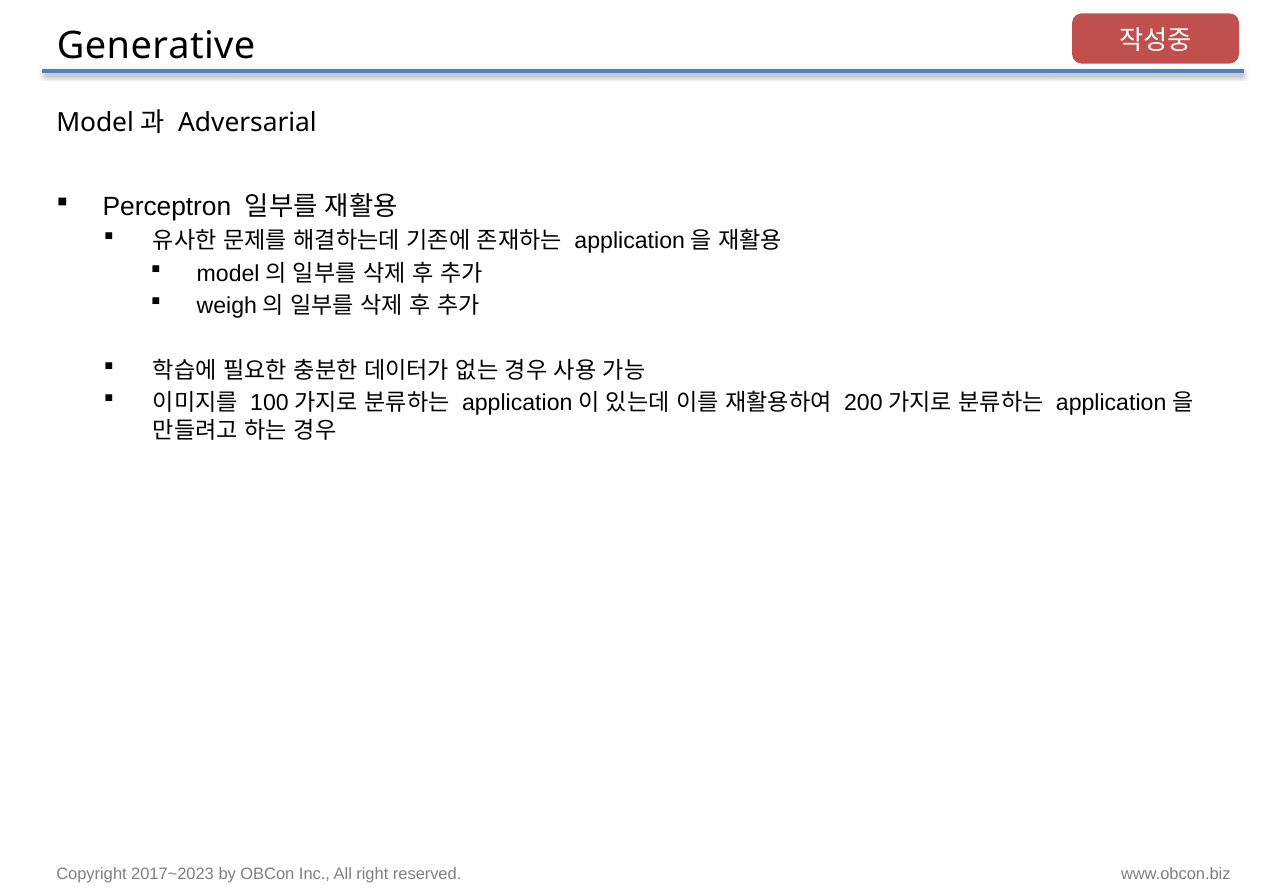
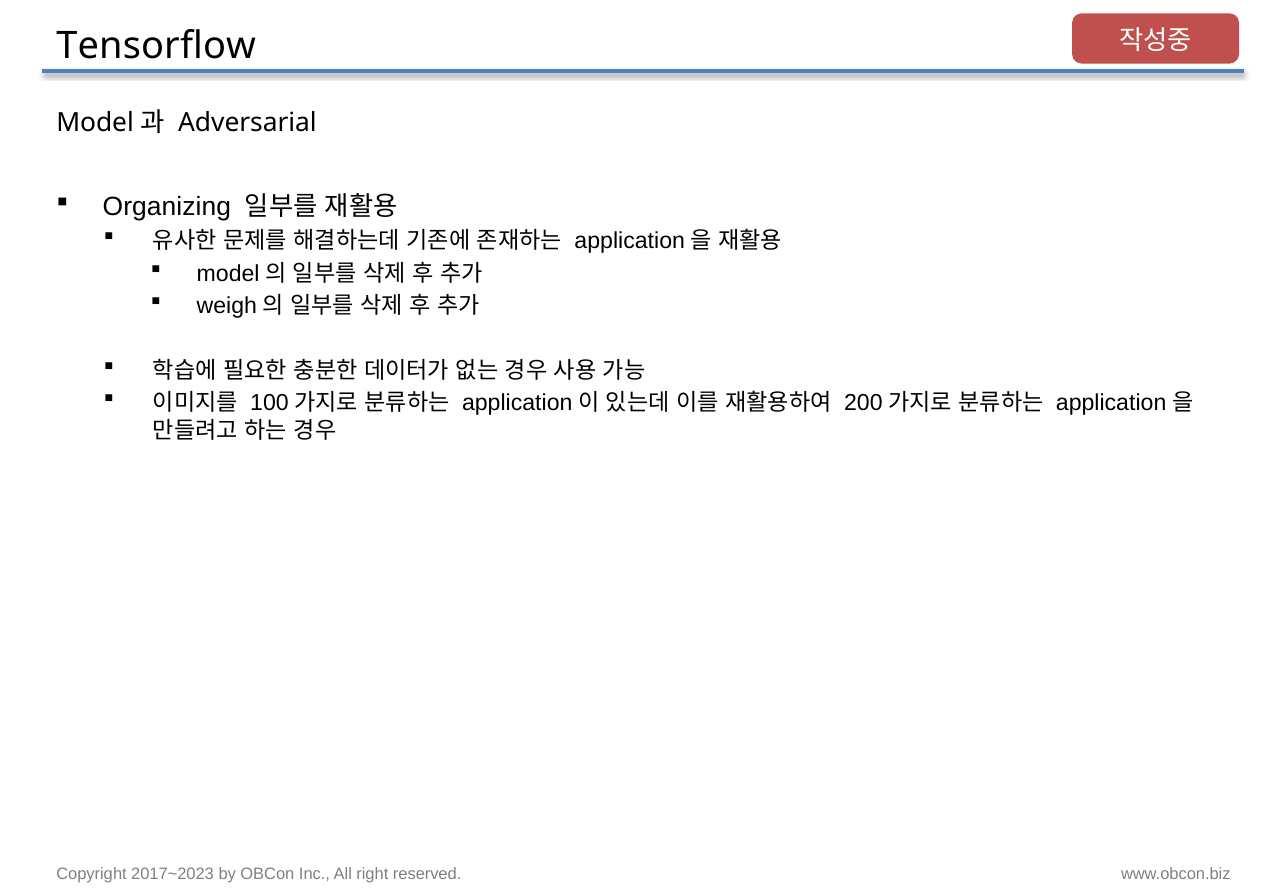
Generative: Generative -> Tensorflow
Perceptron: Perceptron -> Organizing
